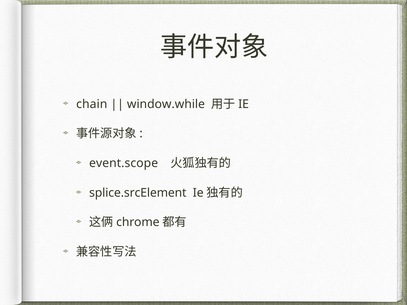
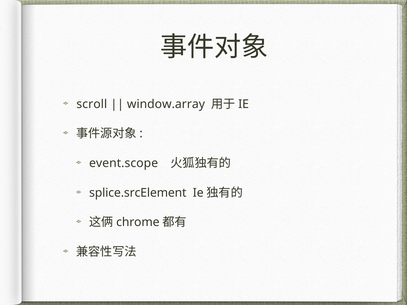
chain: chain -> scroll
window.while: window.while -> window.array
